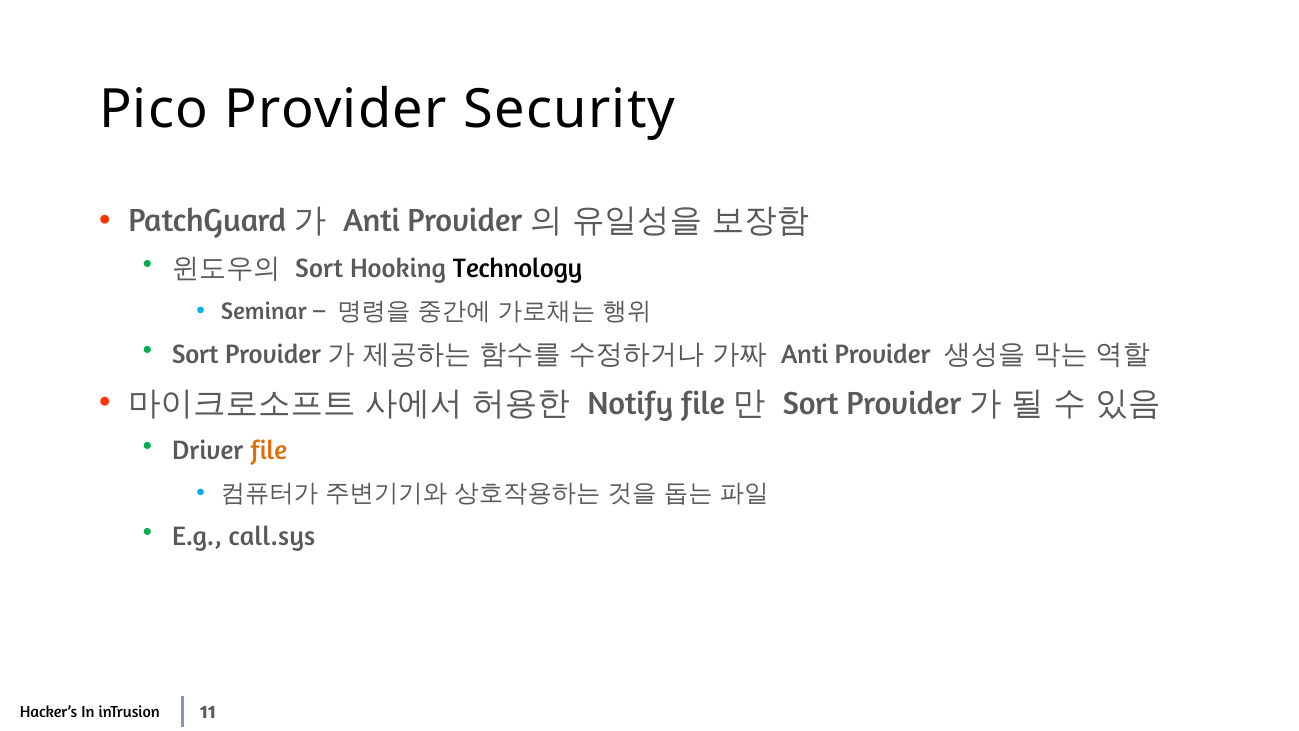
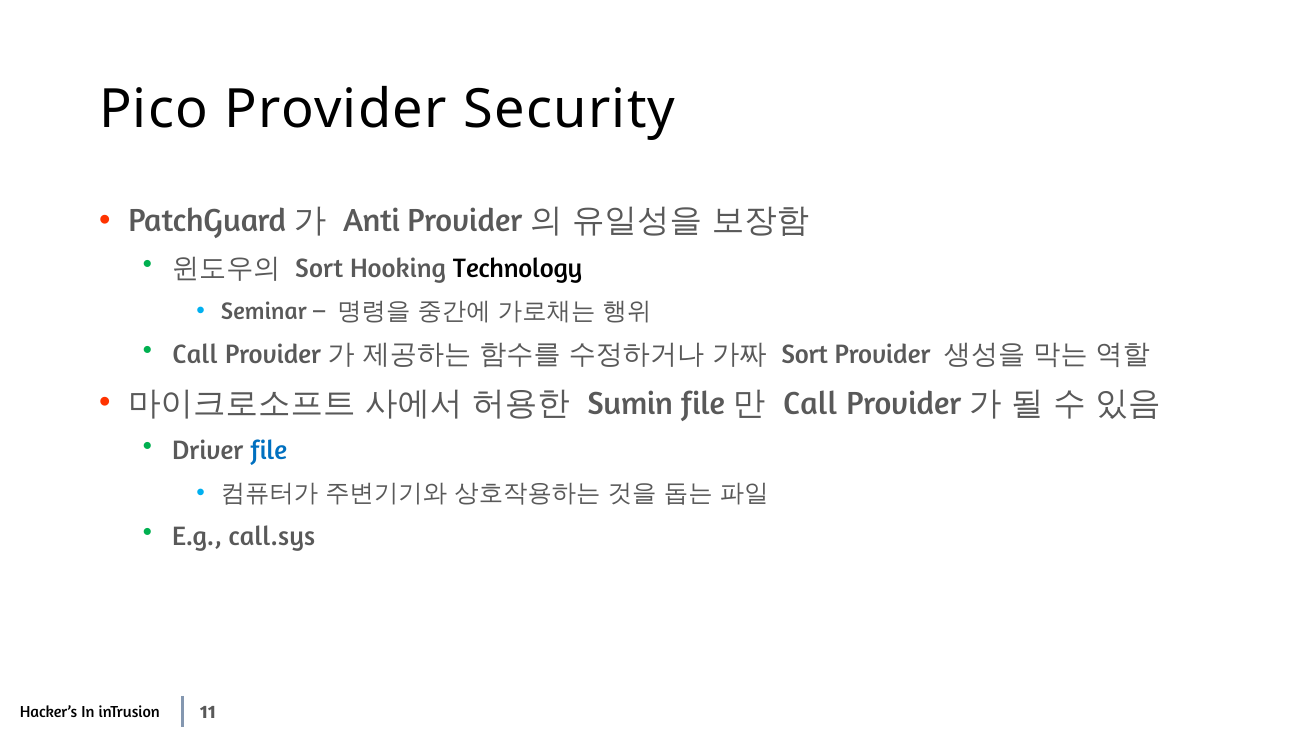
Sort at (195, 355): Sort -> Call
Anti at (805, 355): Anti -> Sort
Notify: Notify -> Sumin
Sort at (811, 403): Sort -> Call
file colour: orange -> blue
